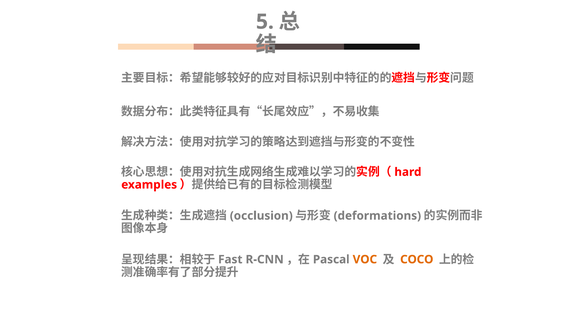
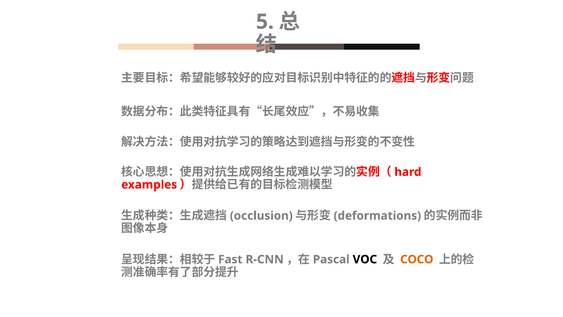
VOC colour: orange -> black
